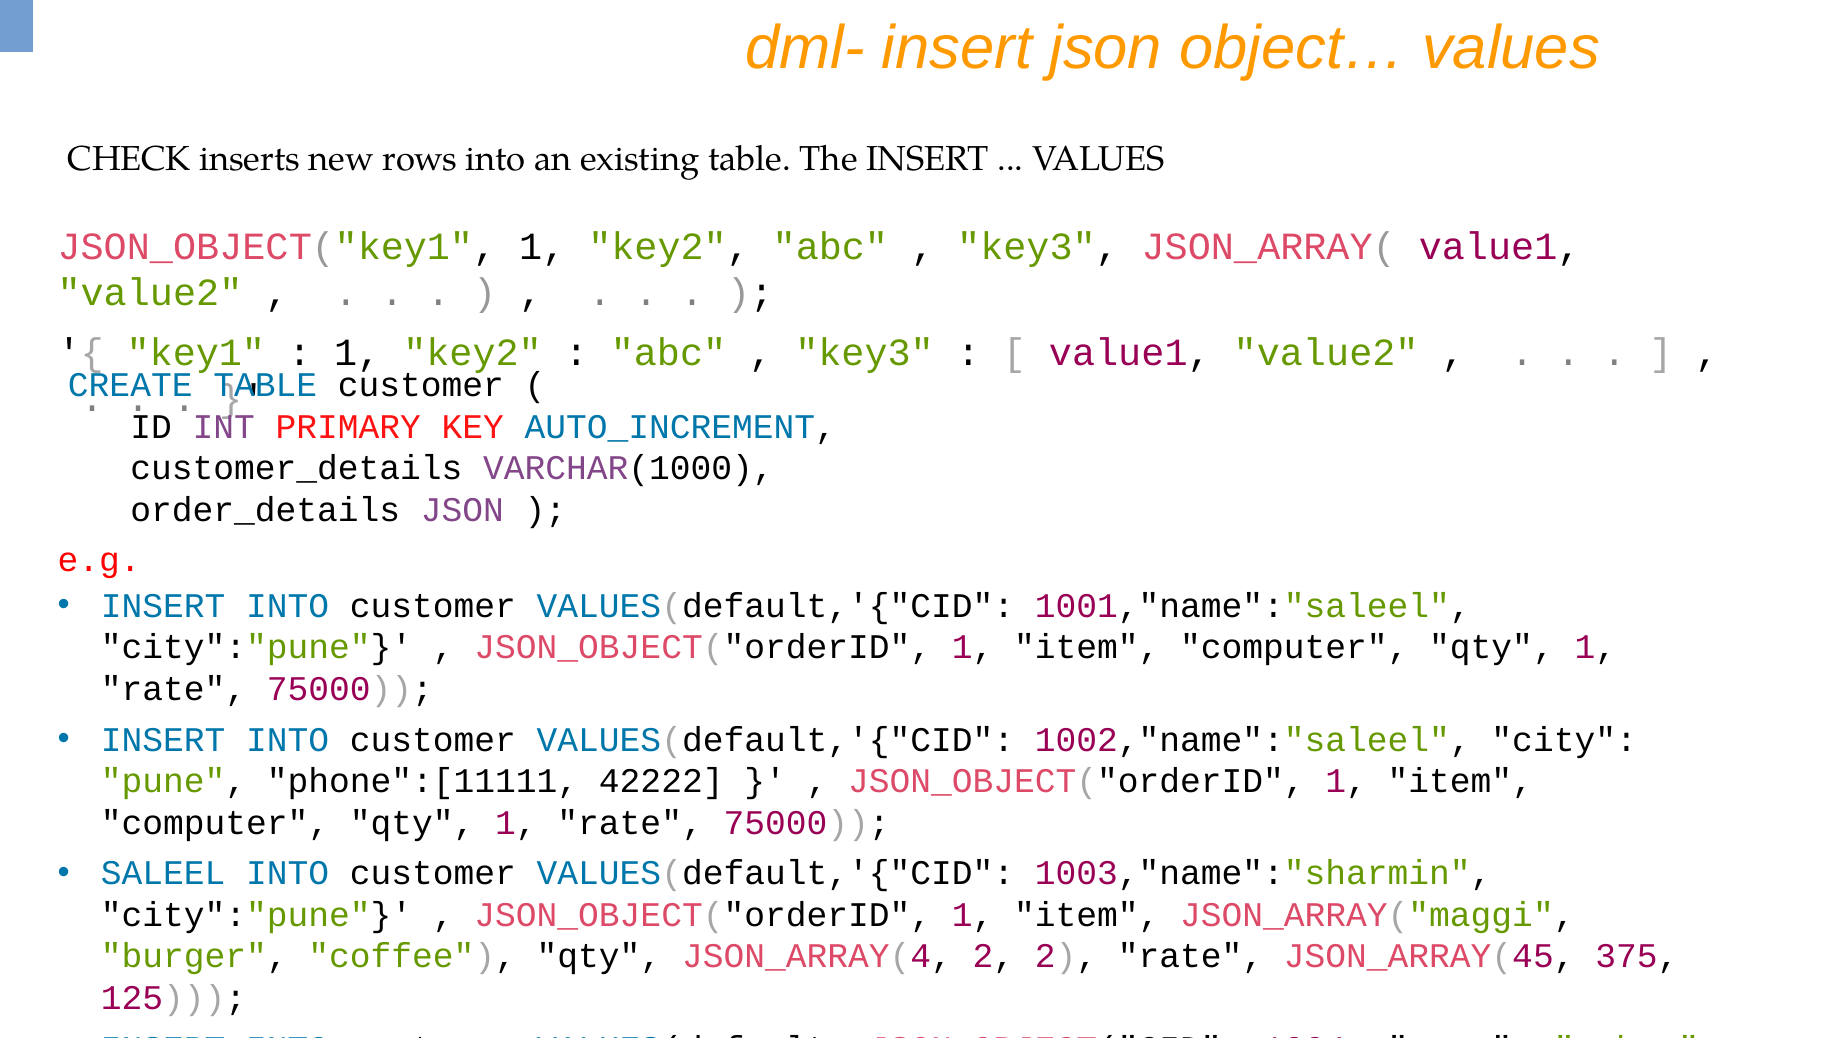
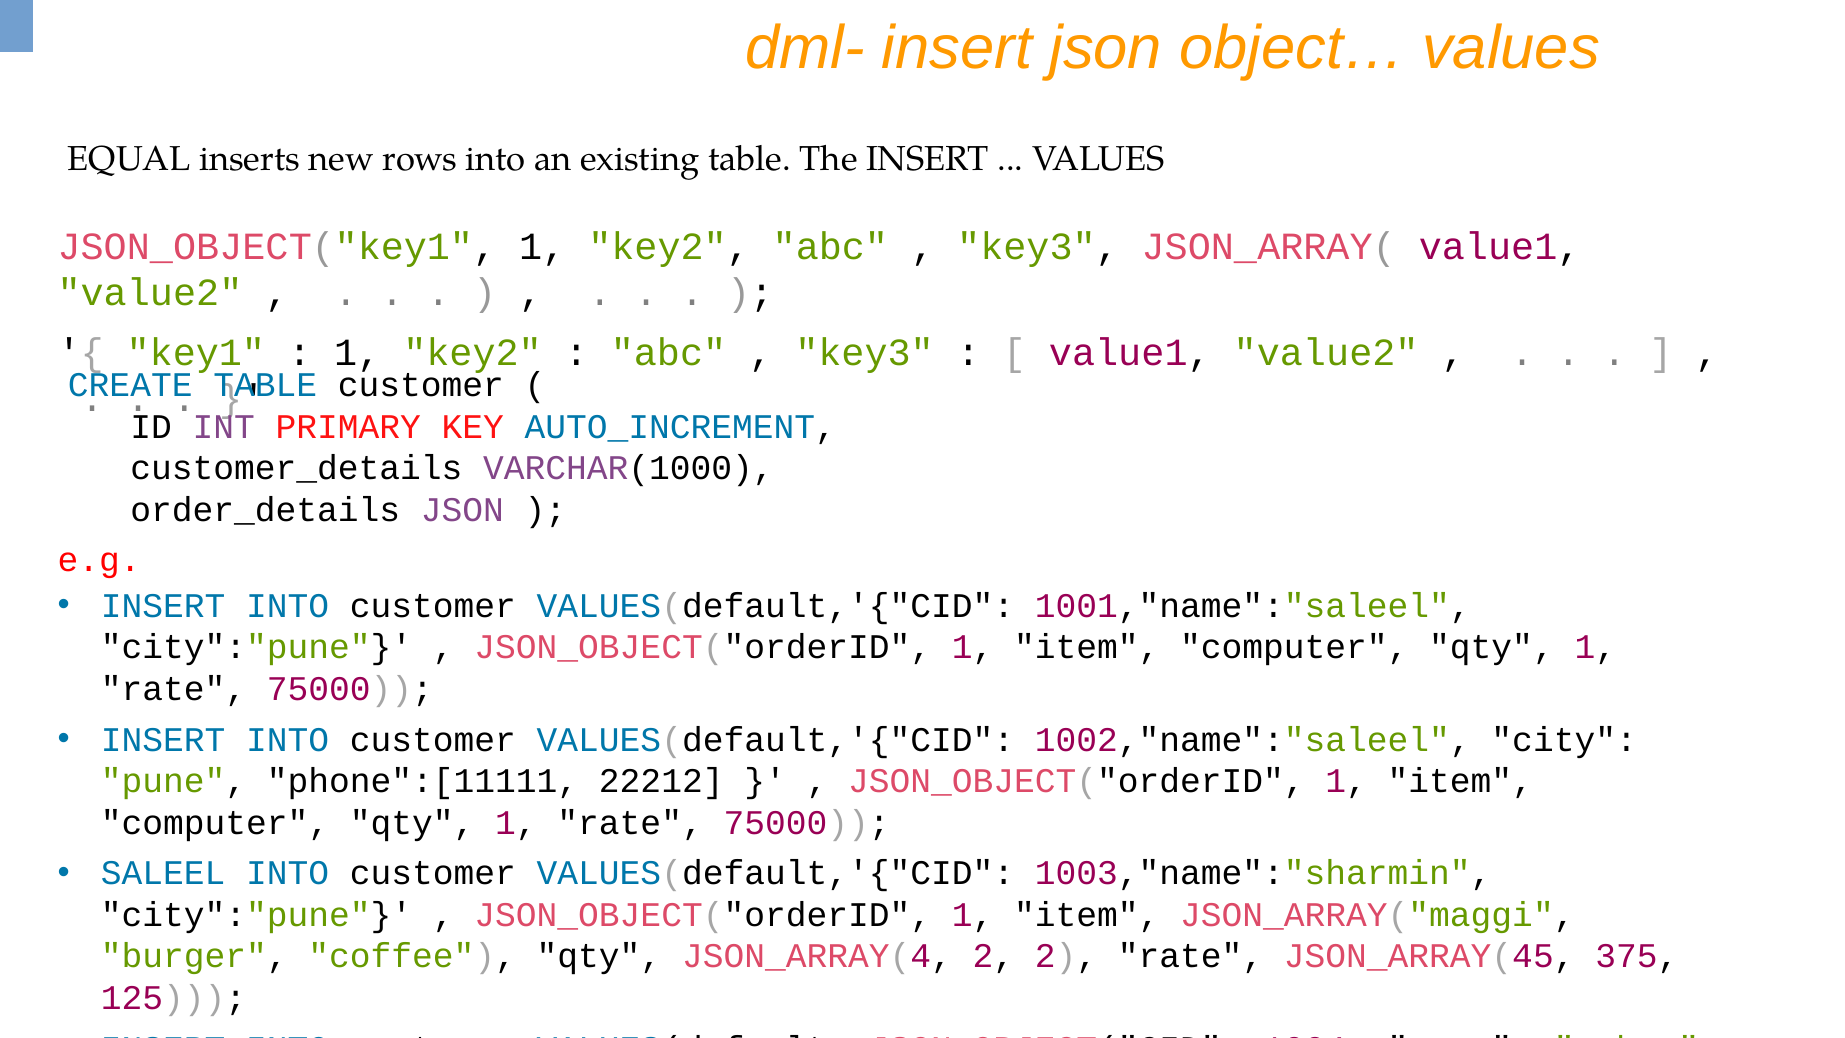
CHECK: CHECK -> EQUAL
42222: 42222 -> 22212
